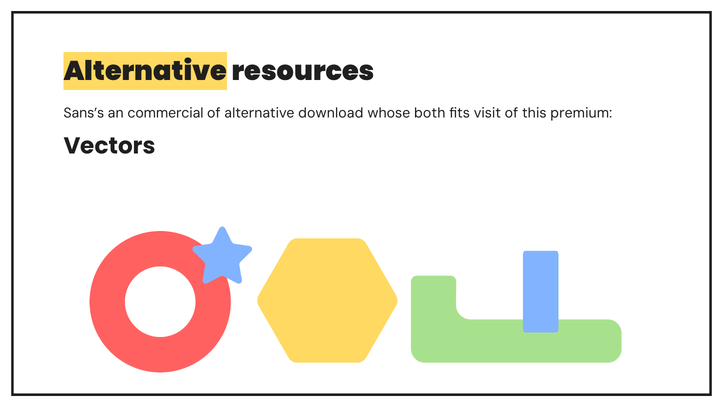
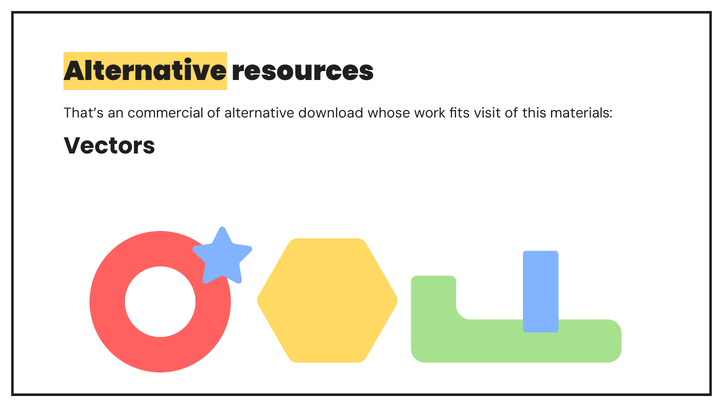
Sans’s: Sans’s -> That’s
both: both -> work
premium: premium -> materials
